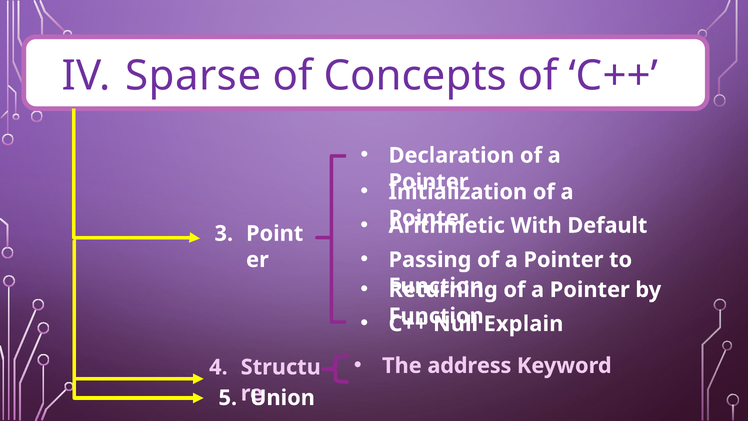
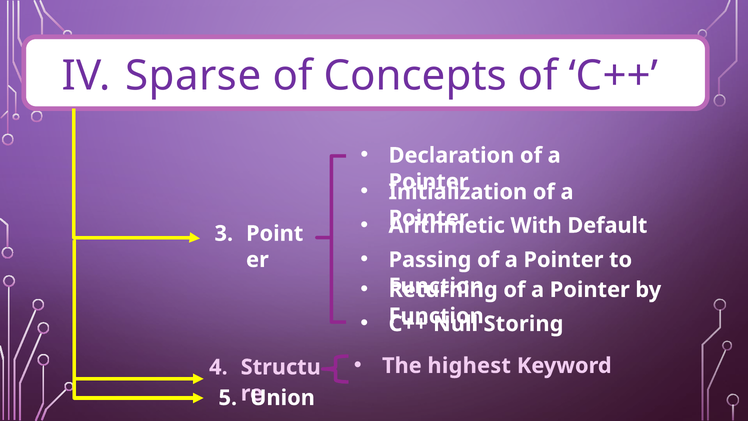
Explain: Explain -> Storing
address: address -> highest
